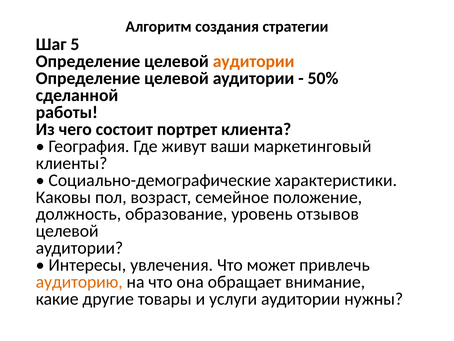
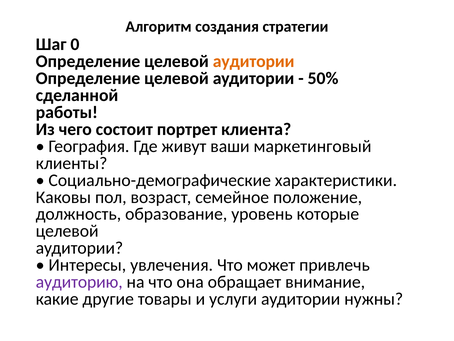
5: 5 -> 0
отзывов: отзывов -> которые
аудиторию colour: orange -> purple
